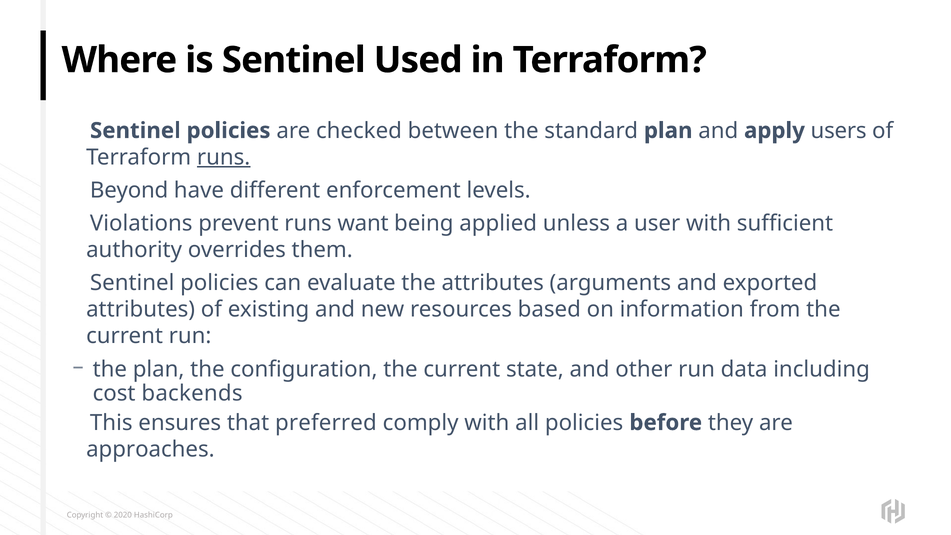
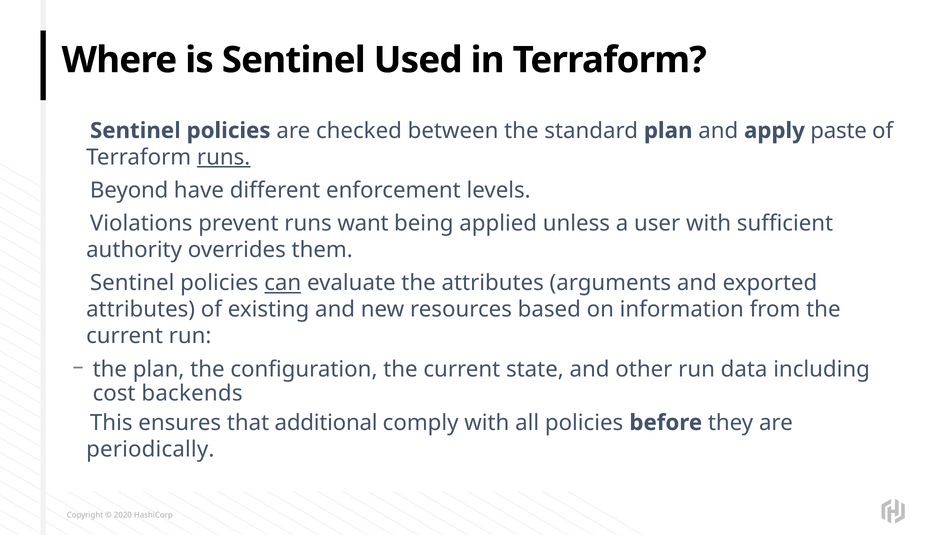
users: users -> paste
can underline: none -> present
preferred: preferred -> additional
approaches: approaches -> periodically
